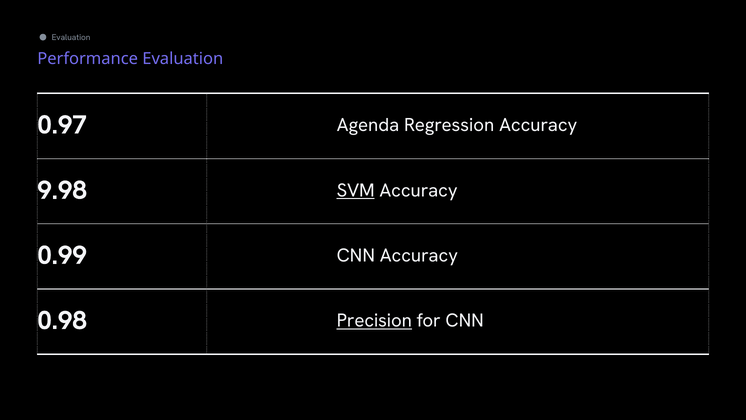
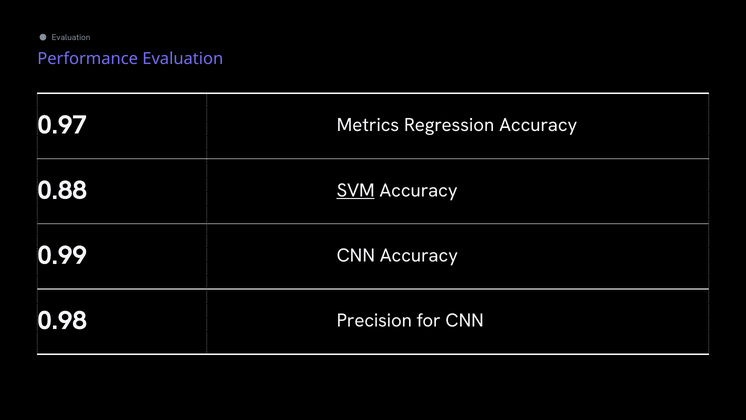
Agenda: Agenda -> Metrics
9.98: 9.98 -> 0.88
Precision underline: present -> none
